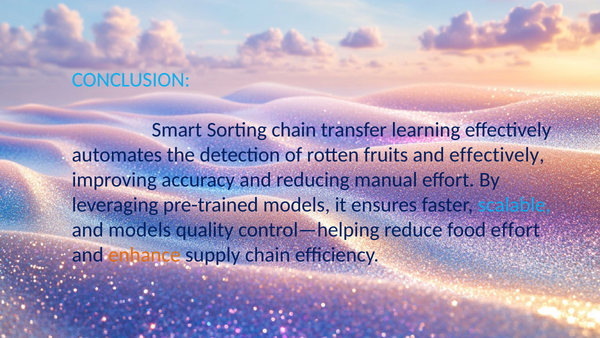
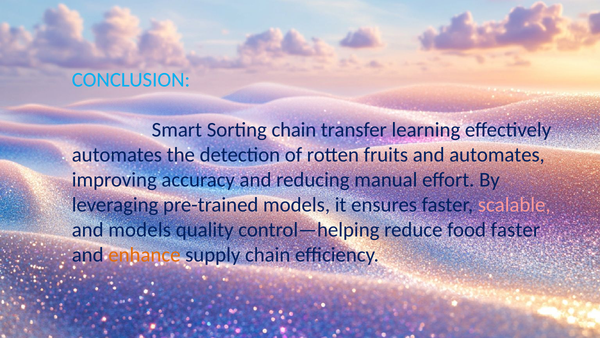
and effectively: effectively -> automates
scalable colour: light blue -> pink
food effort: effort -> faster
